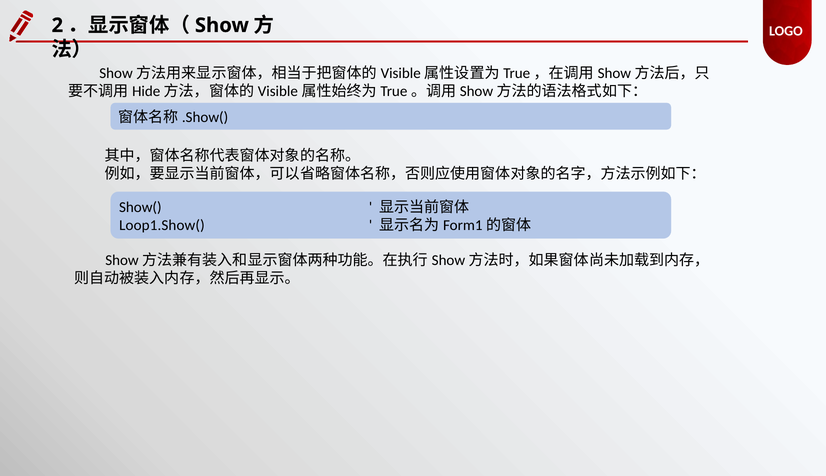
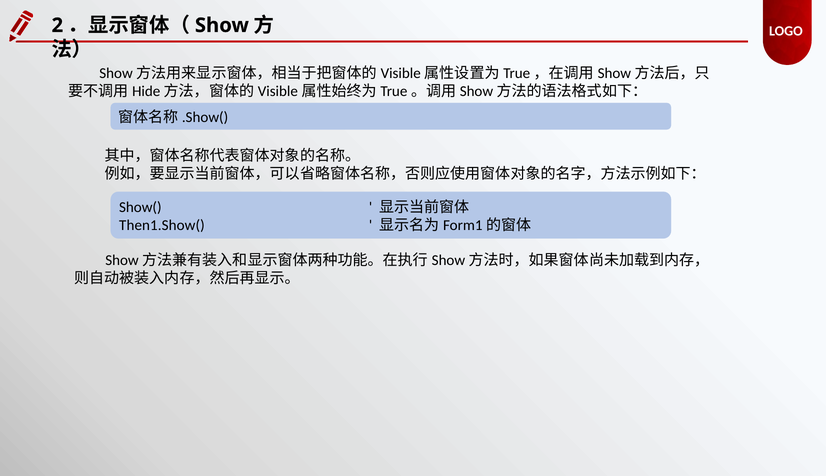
Loop1.Show(: Loop1.Show( -> Then1.Show(
